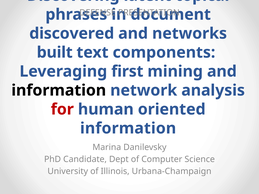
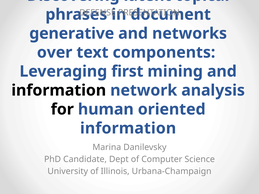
discovered: discovered -> generative
built: built -> over
for colour: red -> black
